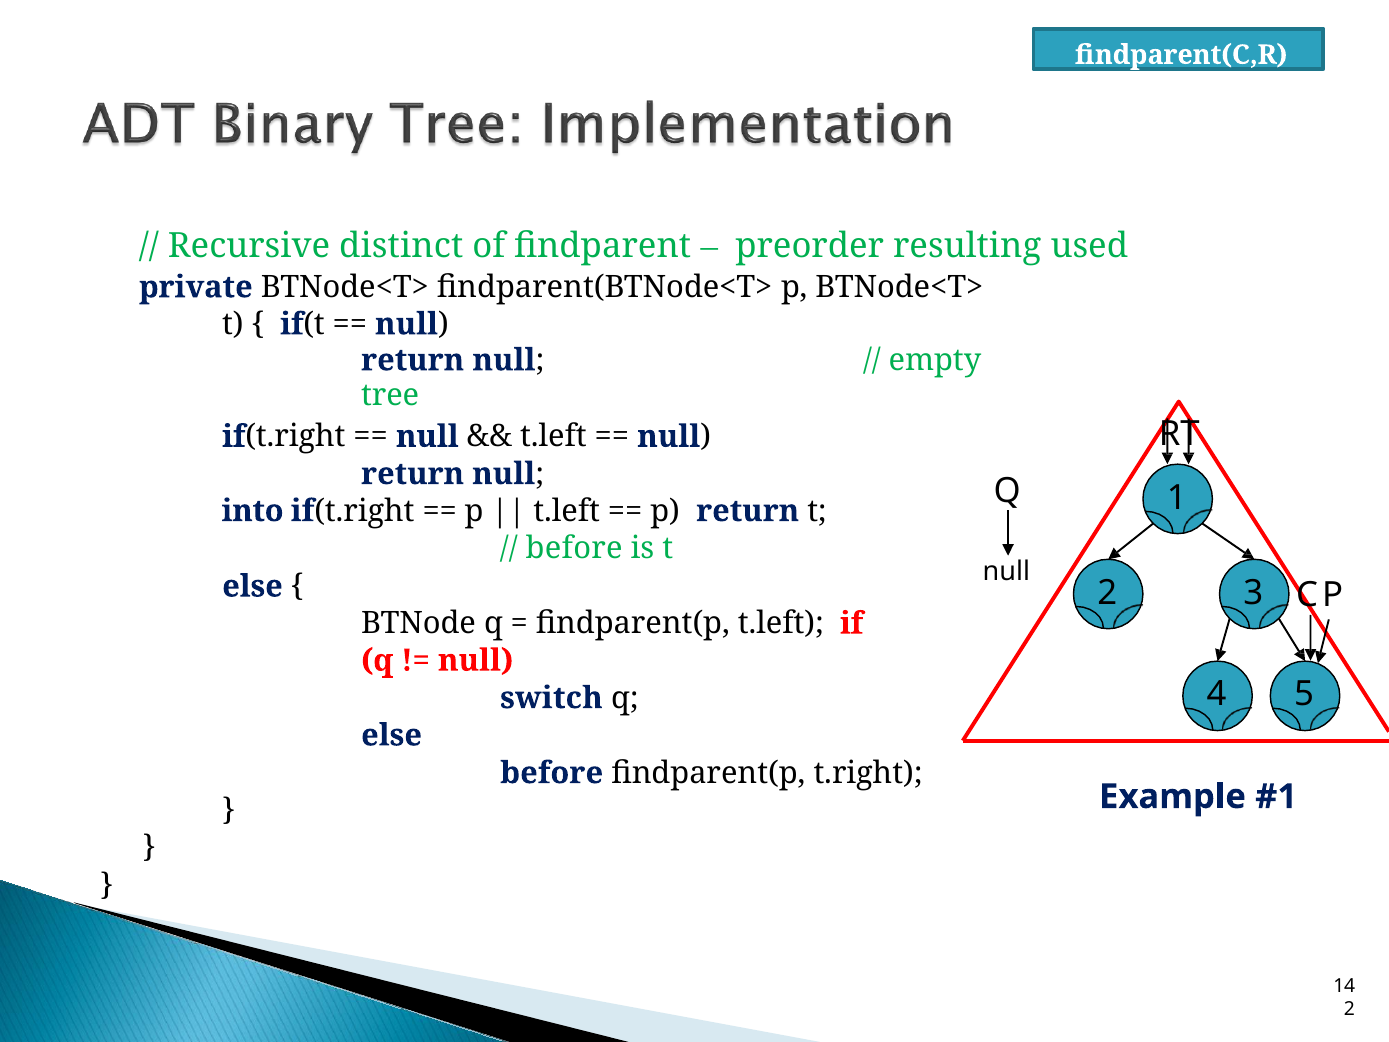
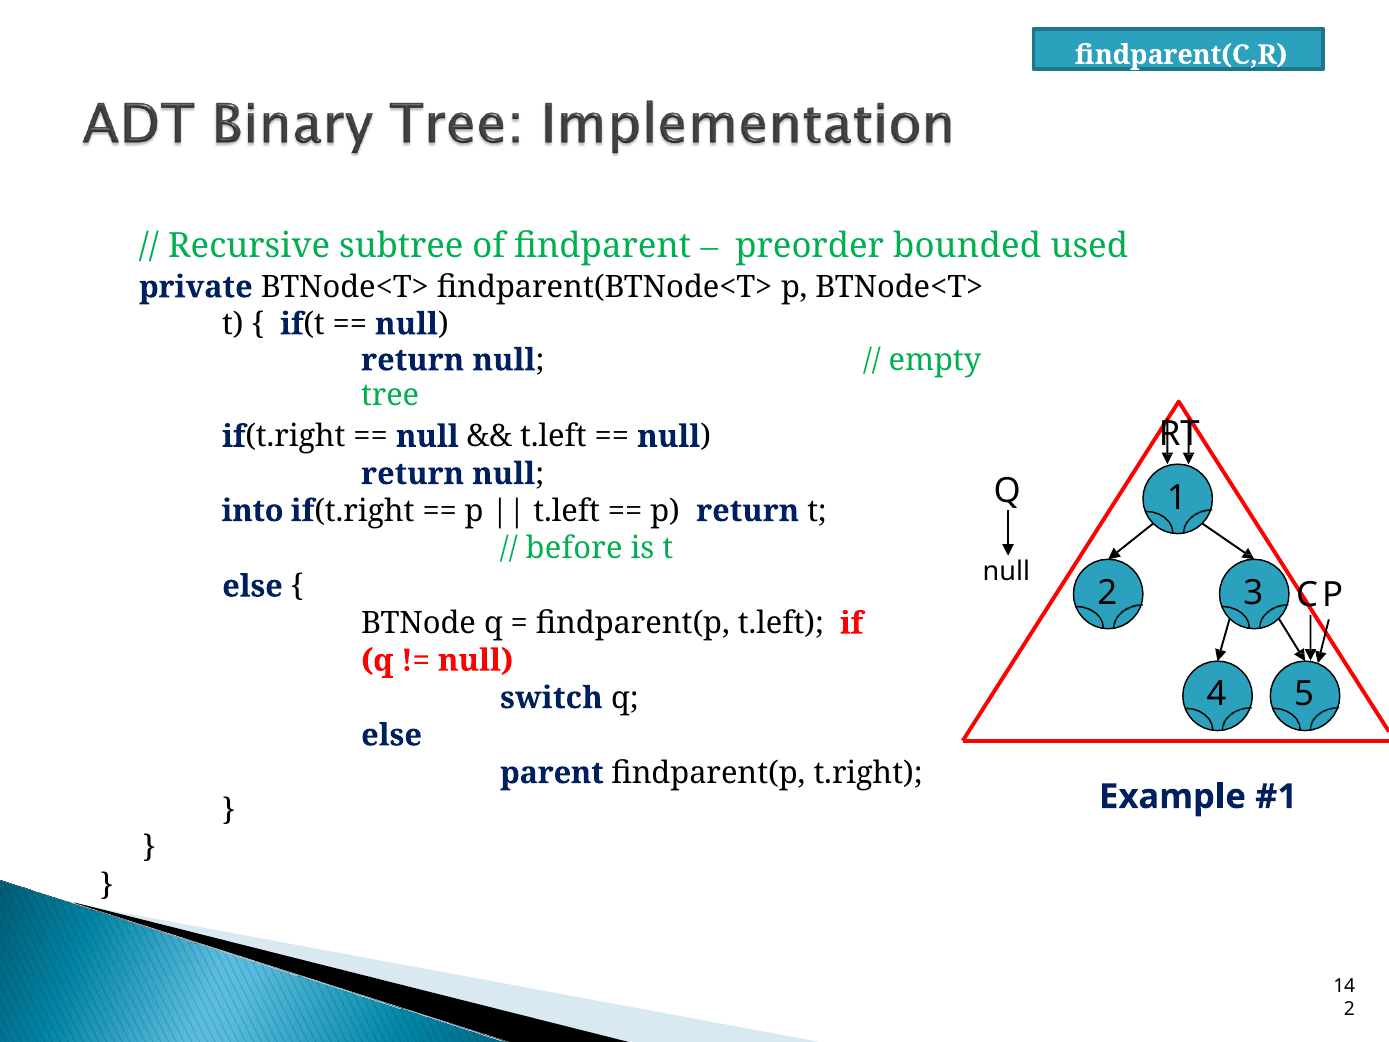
distinct: distinct -> subtree
resulting: resulting -> bounded
before at (552, 773): before -> parent
